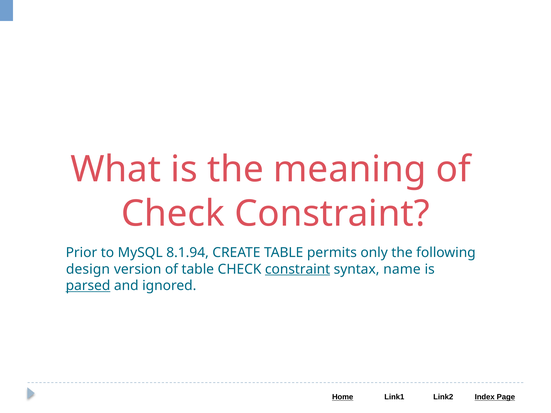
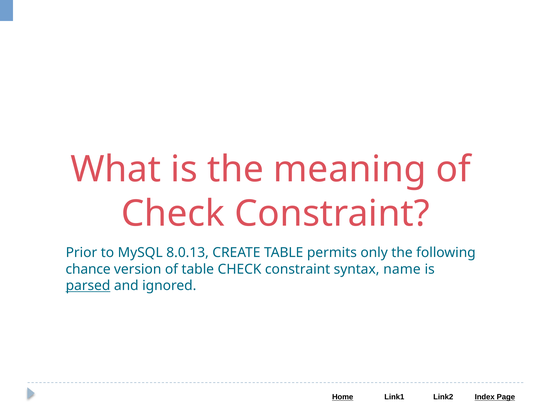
8.1.94: 8.1.94 -> 8.0.13
design: design -> chance
constraint at (298, 269) underline: present -> none
